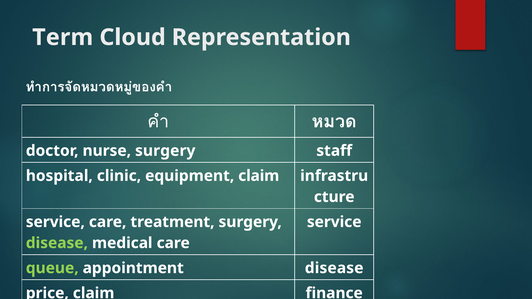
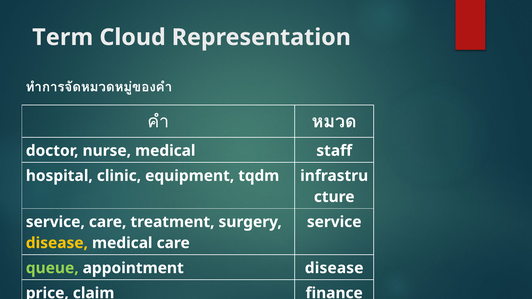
nurse surgery: surgery -> medical
equipment claim: claim -> tqdm
disease at (57, 243) colour: light green -> yellow
